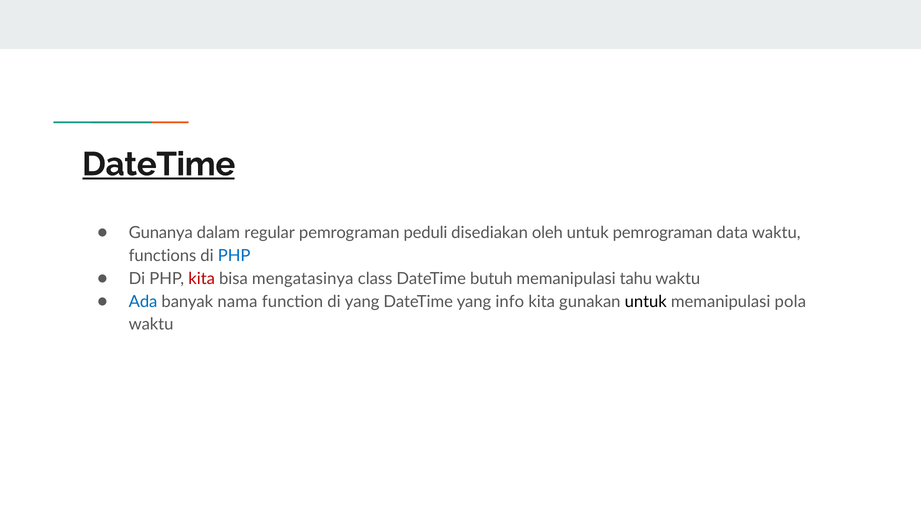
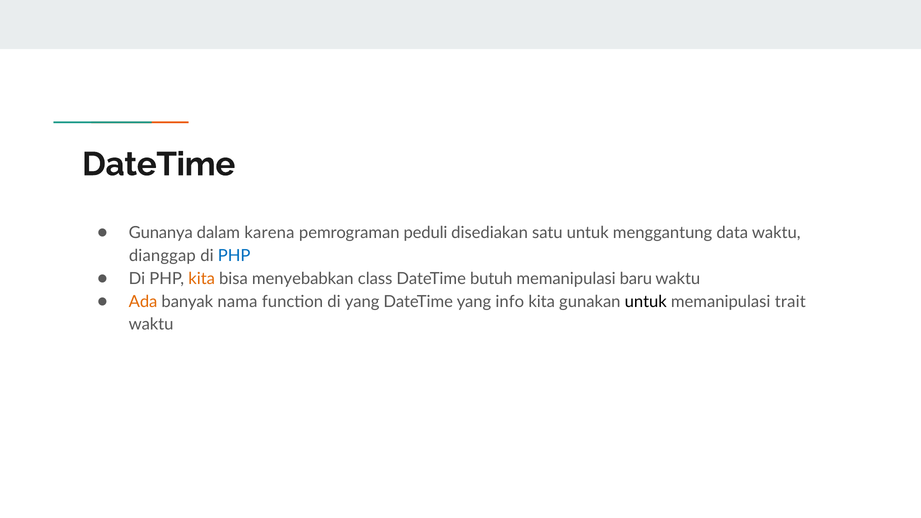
DateTime at (159, 164) underline: present -> none
regular: regular -> karena
oleh: oleh -> satu
untuk pemrograman: pemrograman -> menggantung
functions: functions -> dianggap
kita at (202, 279) colour: red -> orange
mengatasinya: mengatasinya -> menyebabkan
tahu: tahu -> baru
Ada colour: blue -> orange
pola: pola -> trait
